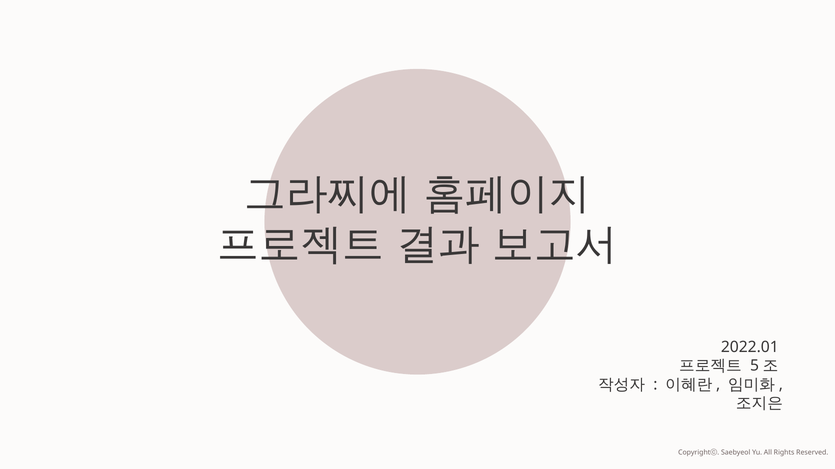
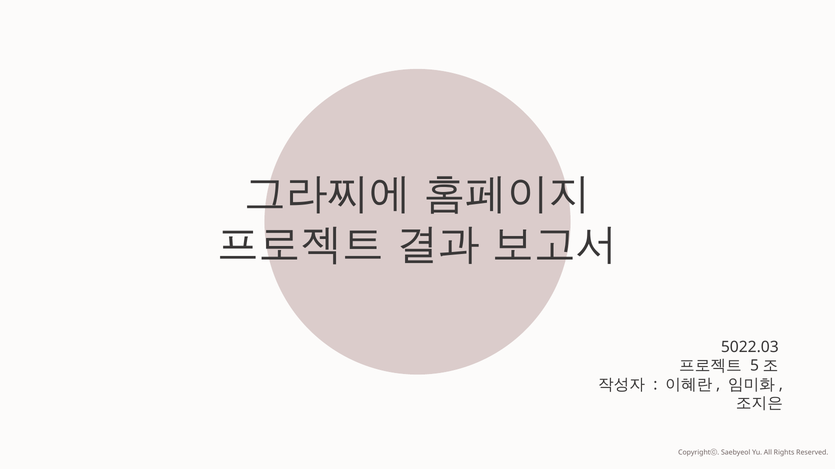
2022.01: 2022.01 -> 5022.03
